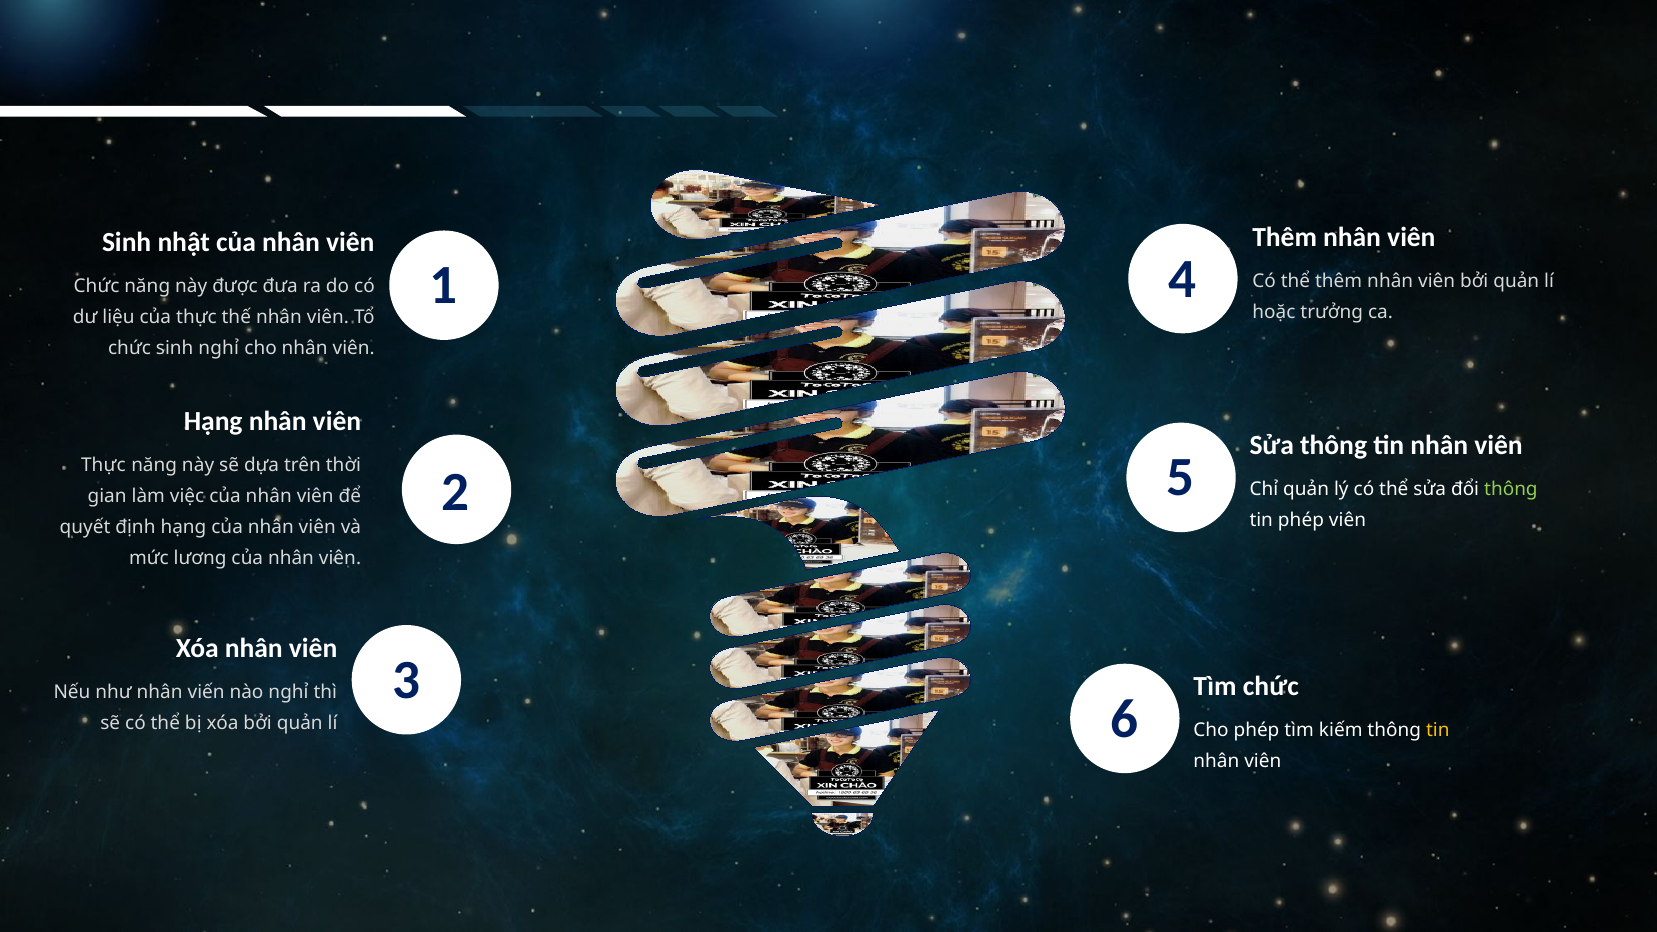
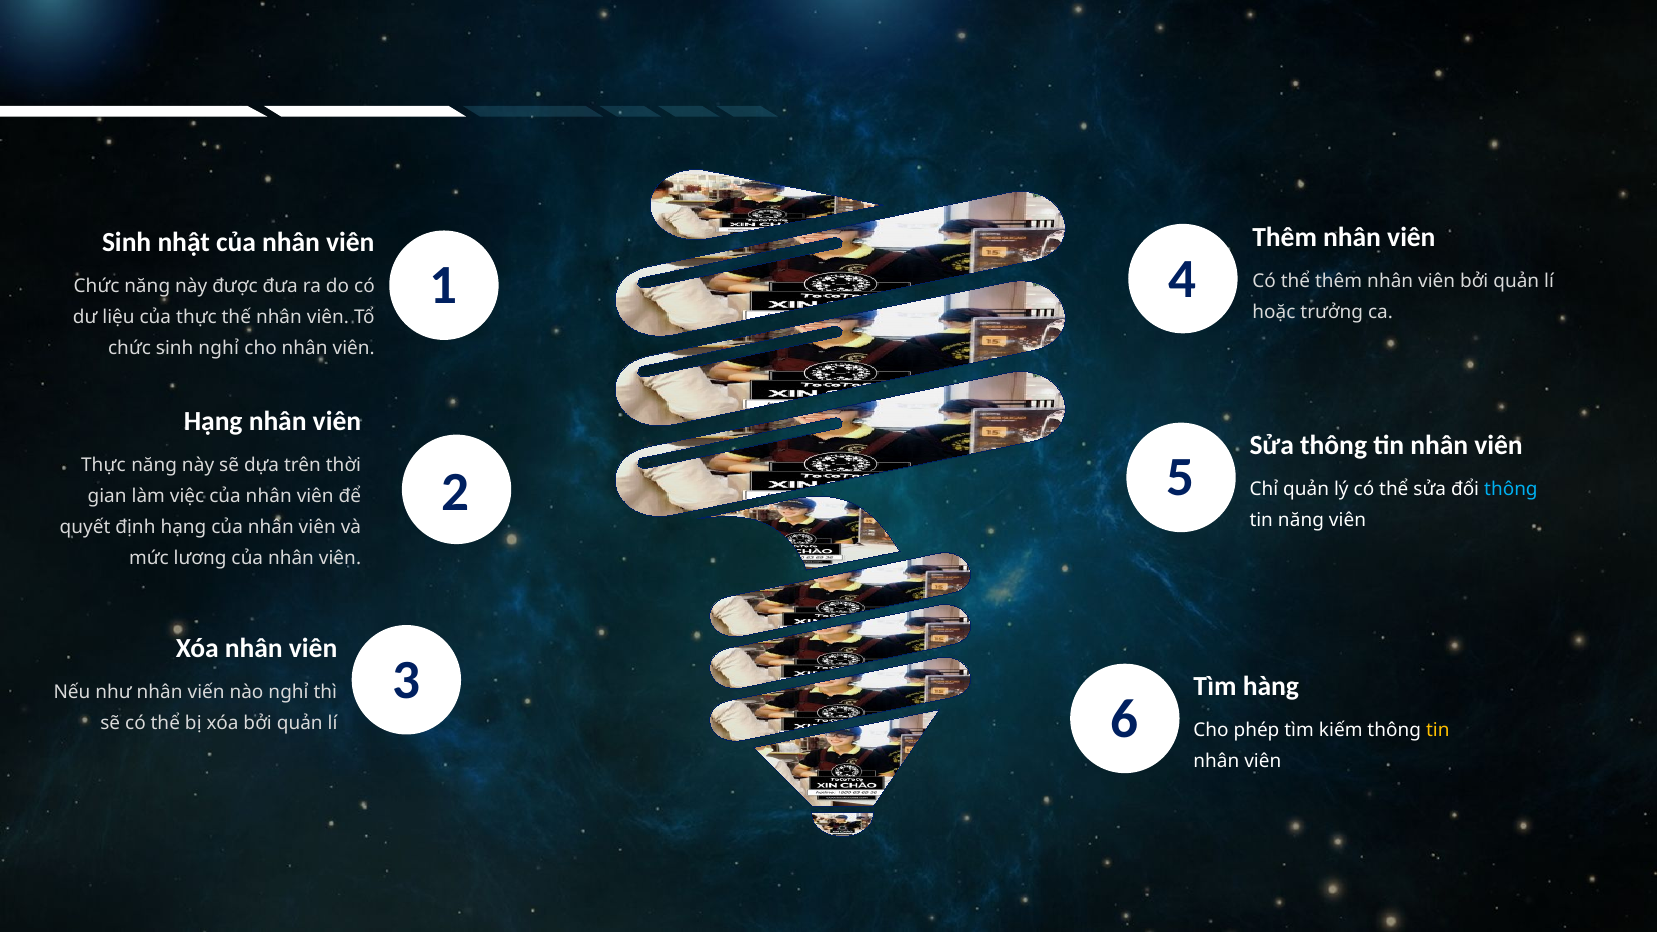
thông at (1511, 489) colour: light green -> light blue
tin phép: phép -> năng
Tìm chức: chức -> hàng
